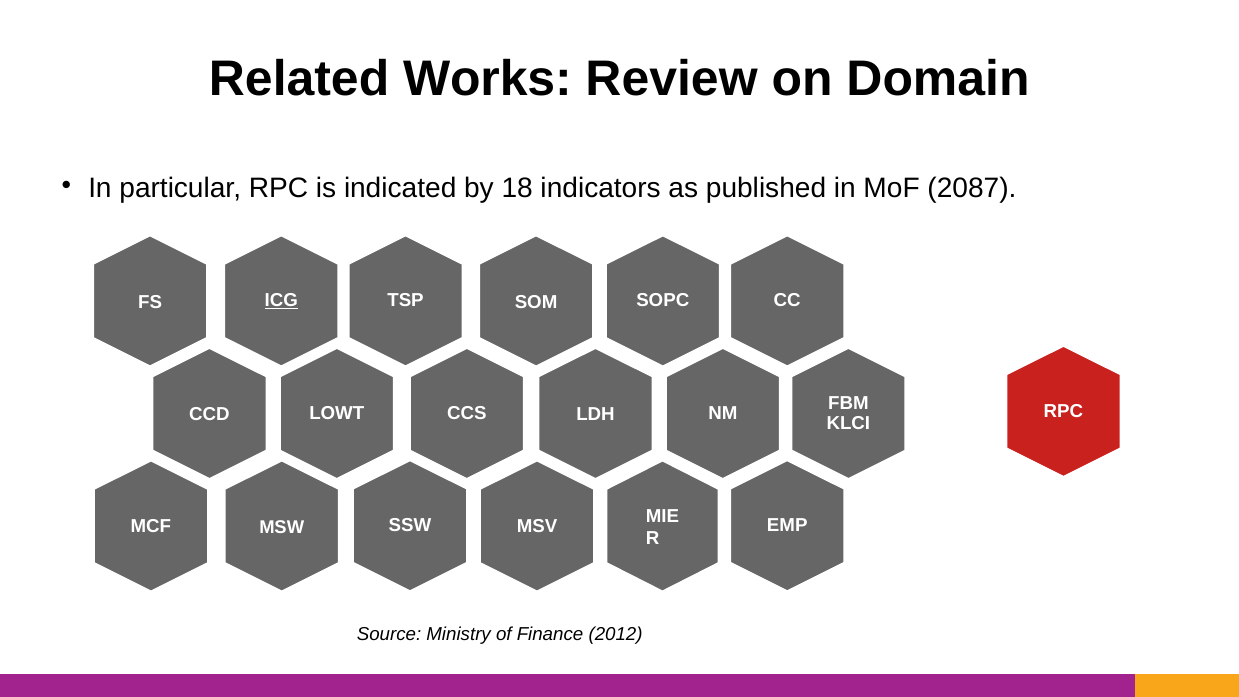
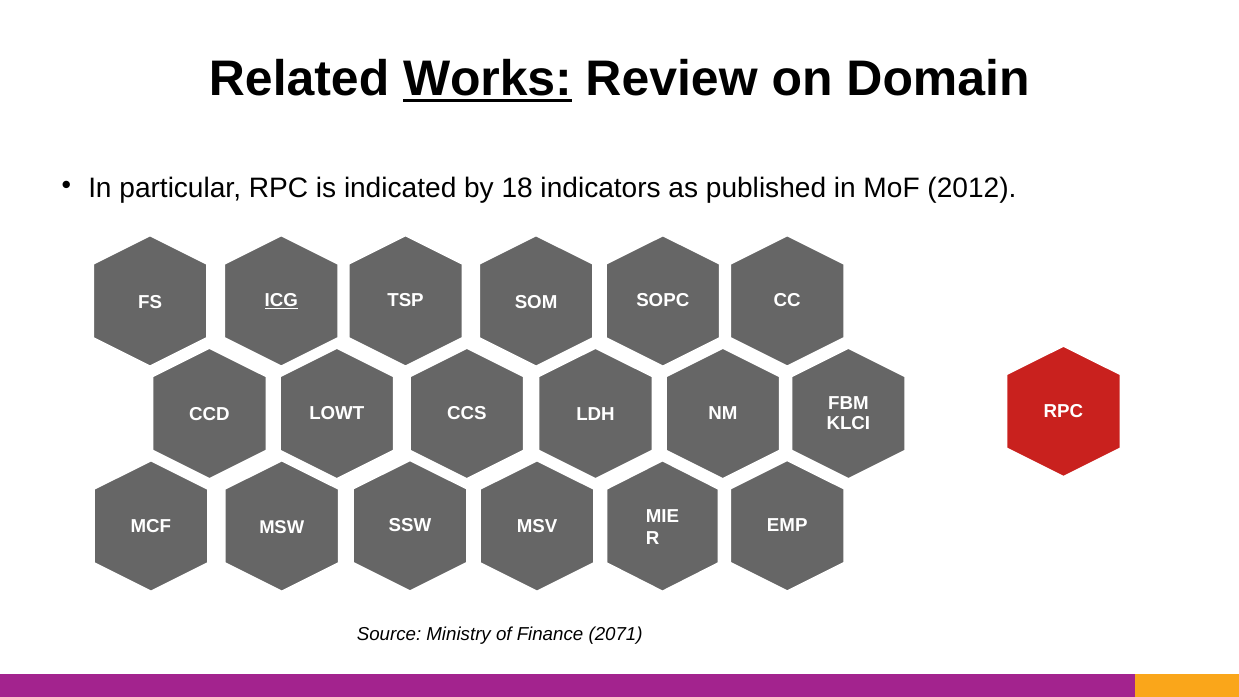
Works underline: none -> present
2087: 2087 -> 2012
2012: 2012 -> 2071
